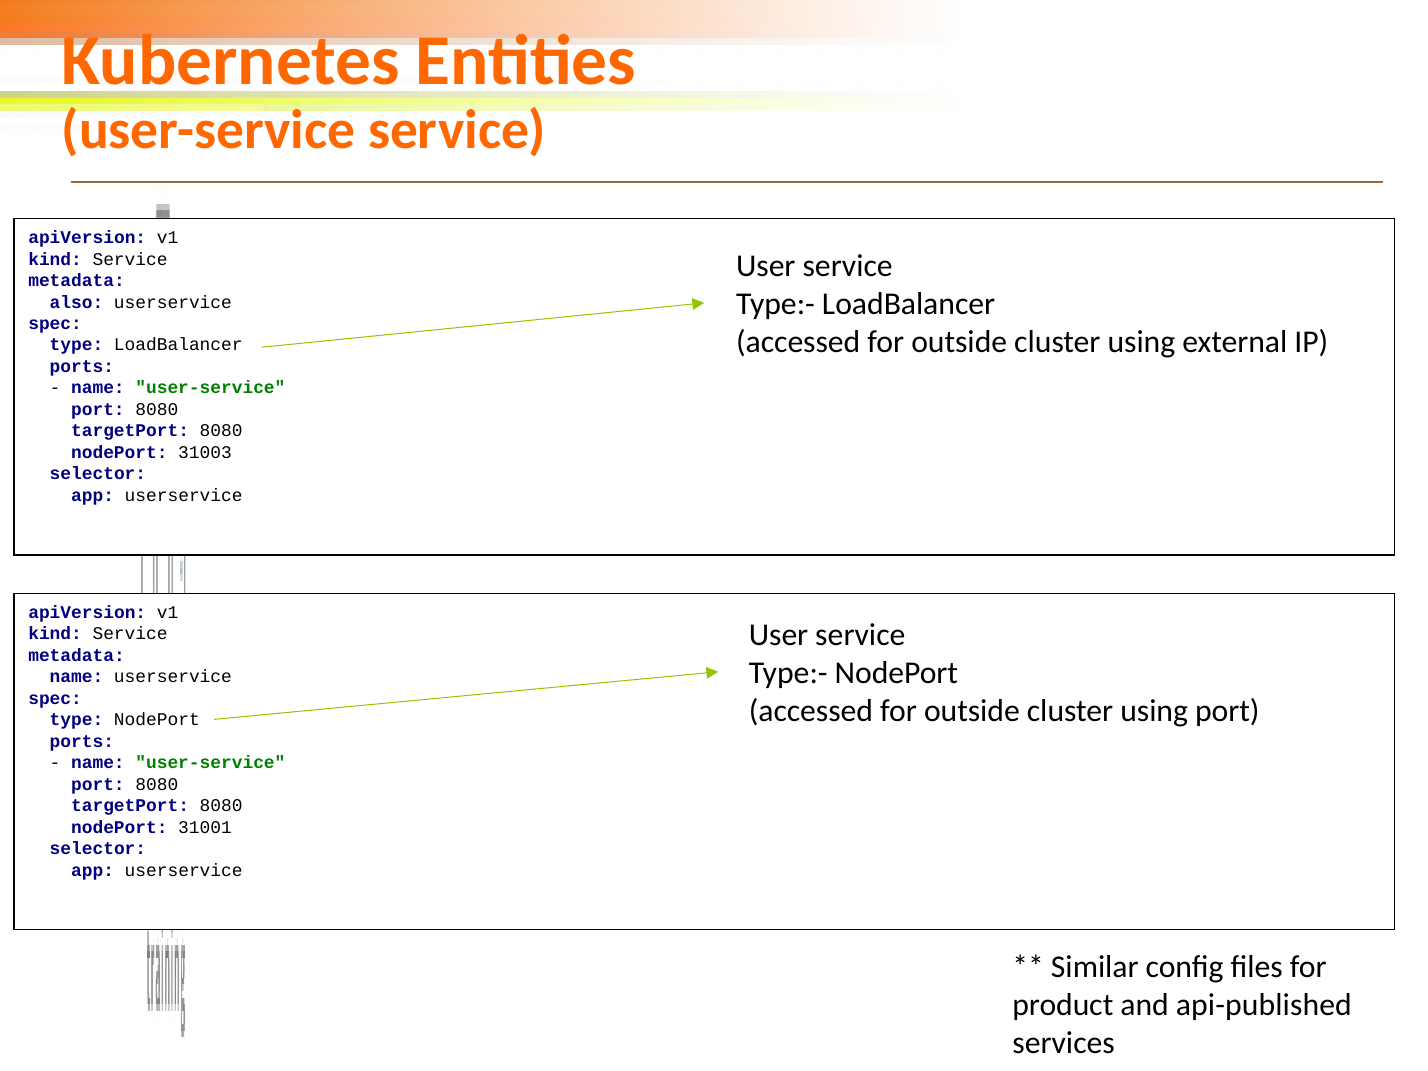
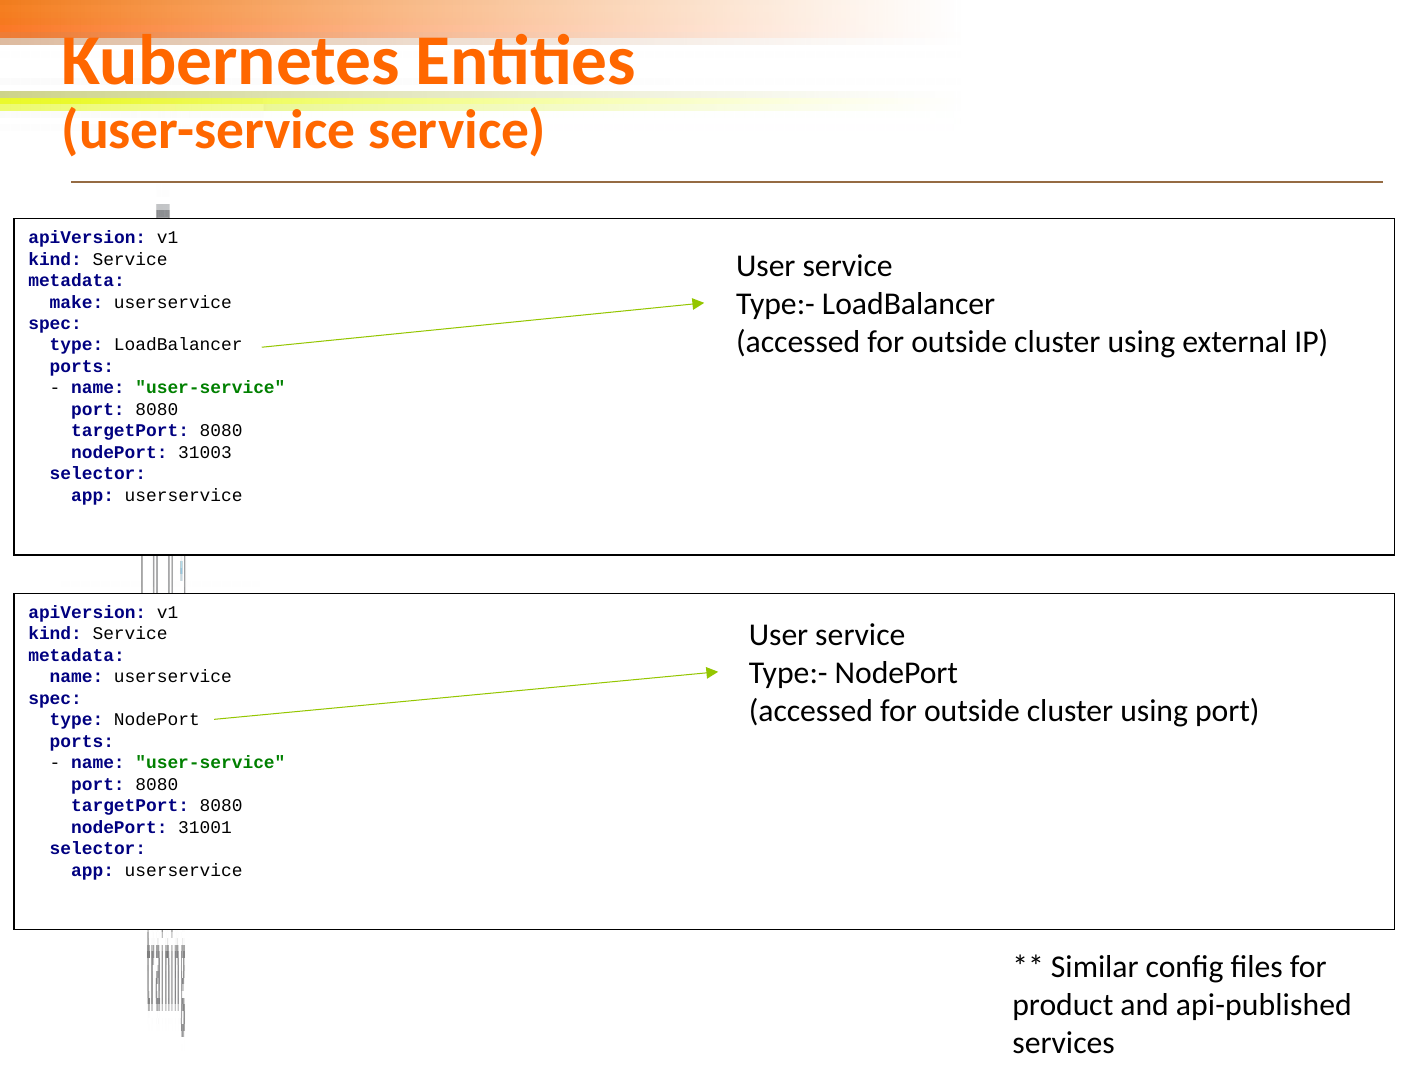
also: also -> make
